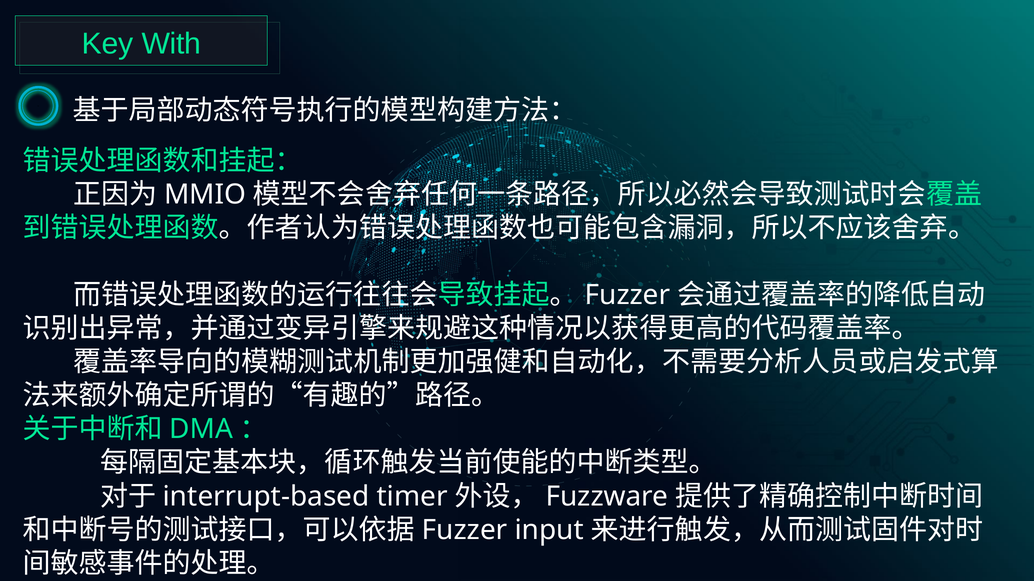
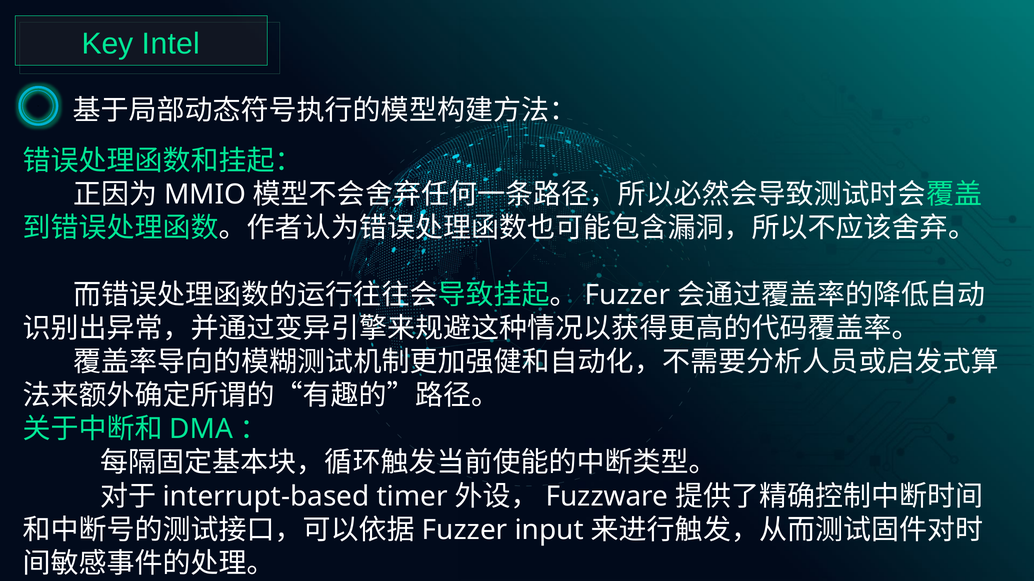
With: With -> Intel
